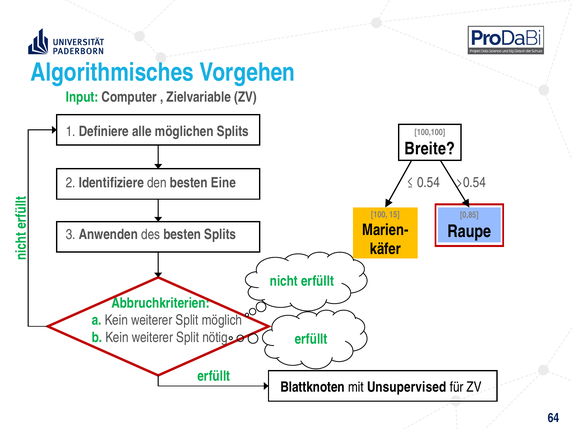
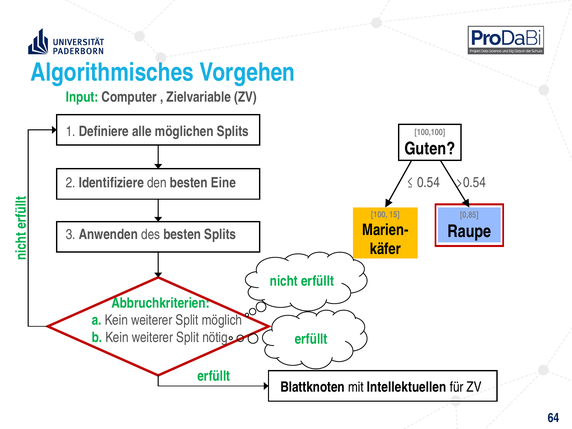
Breite: Breite -> Guten
Unsupervised: Unsupervised -> Intellektuellen
